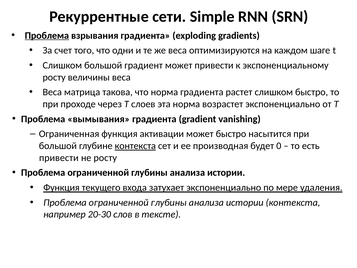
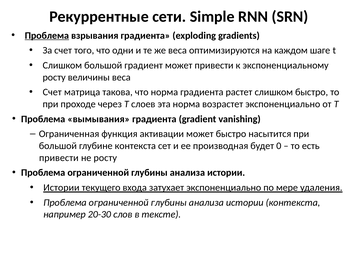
Веса at (52, 92): Веса -> Счет
контекста at (135, 146) underline: present -> none
Функция at (61, 187): Функция -> Истории
